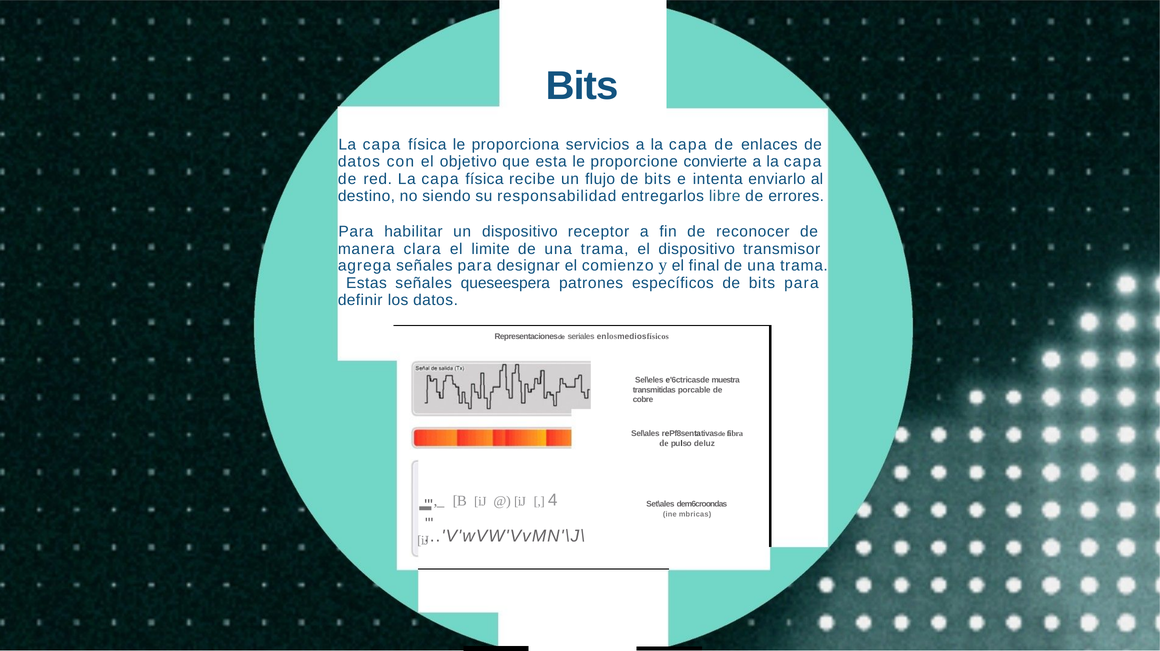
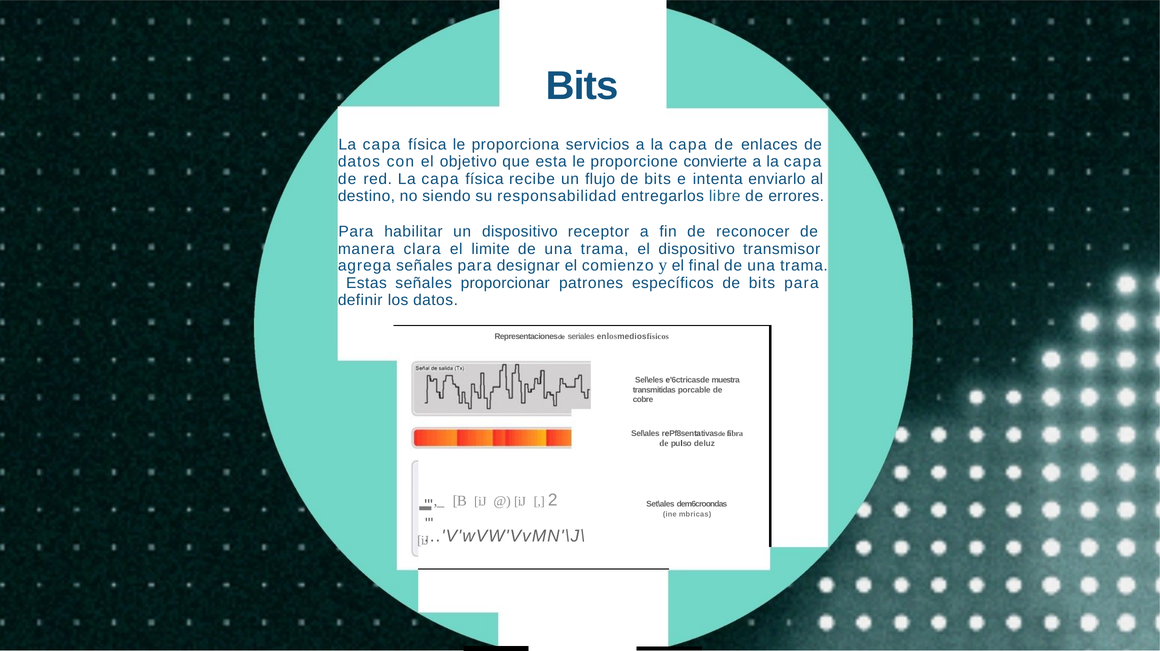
queseespera: queseespera -> proporcionar
4: 4 -> 2
